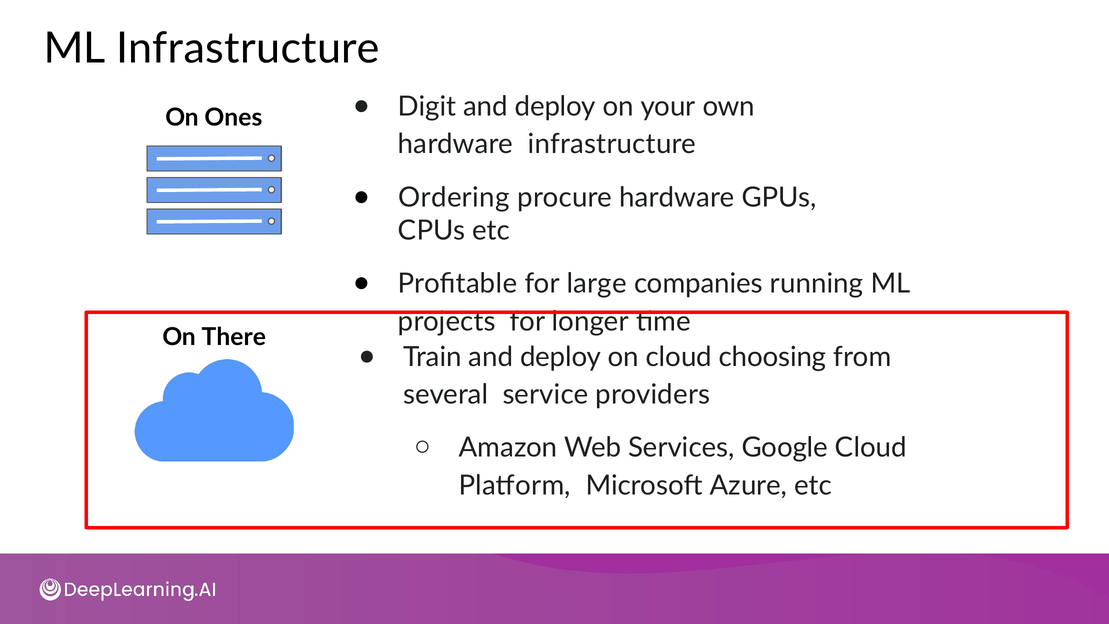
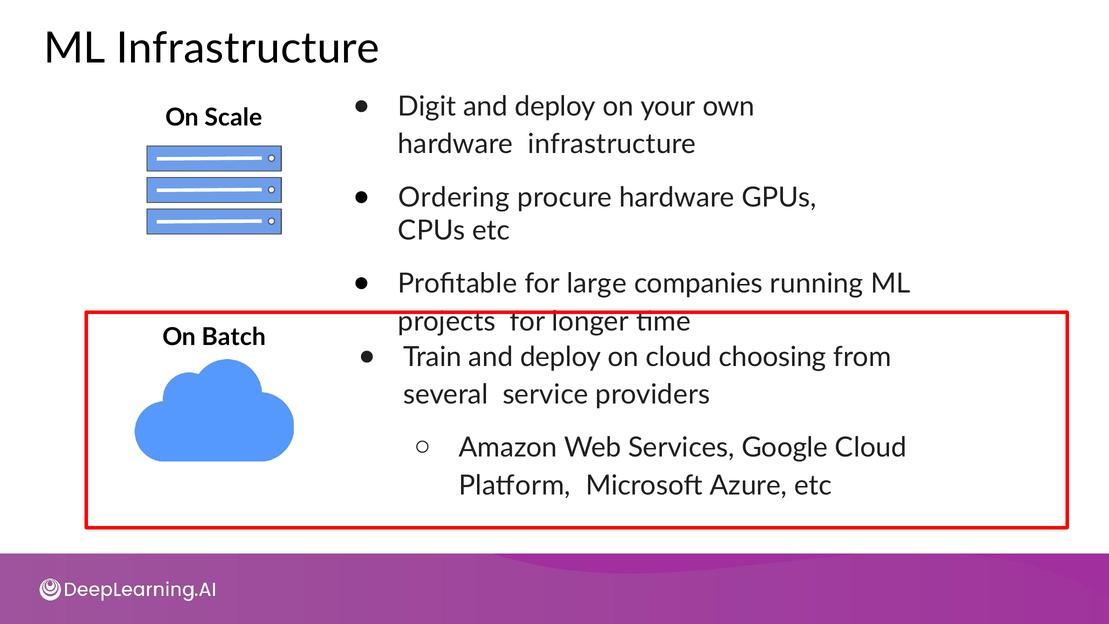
Ones: Ones -> Scale
There: There -> Batch
